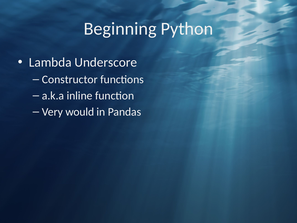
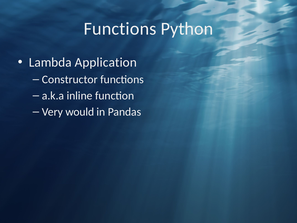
Beginning at (120, 29): Beginning -> Functions
Underscore: Underscore -> Application
